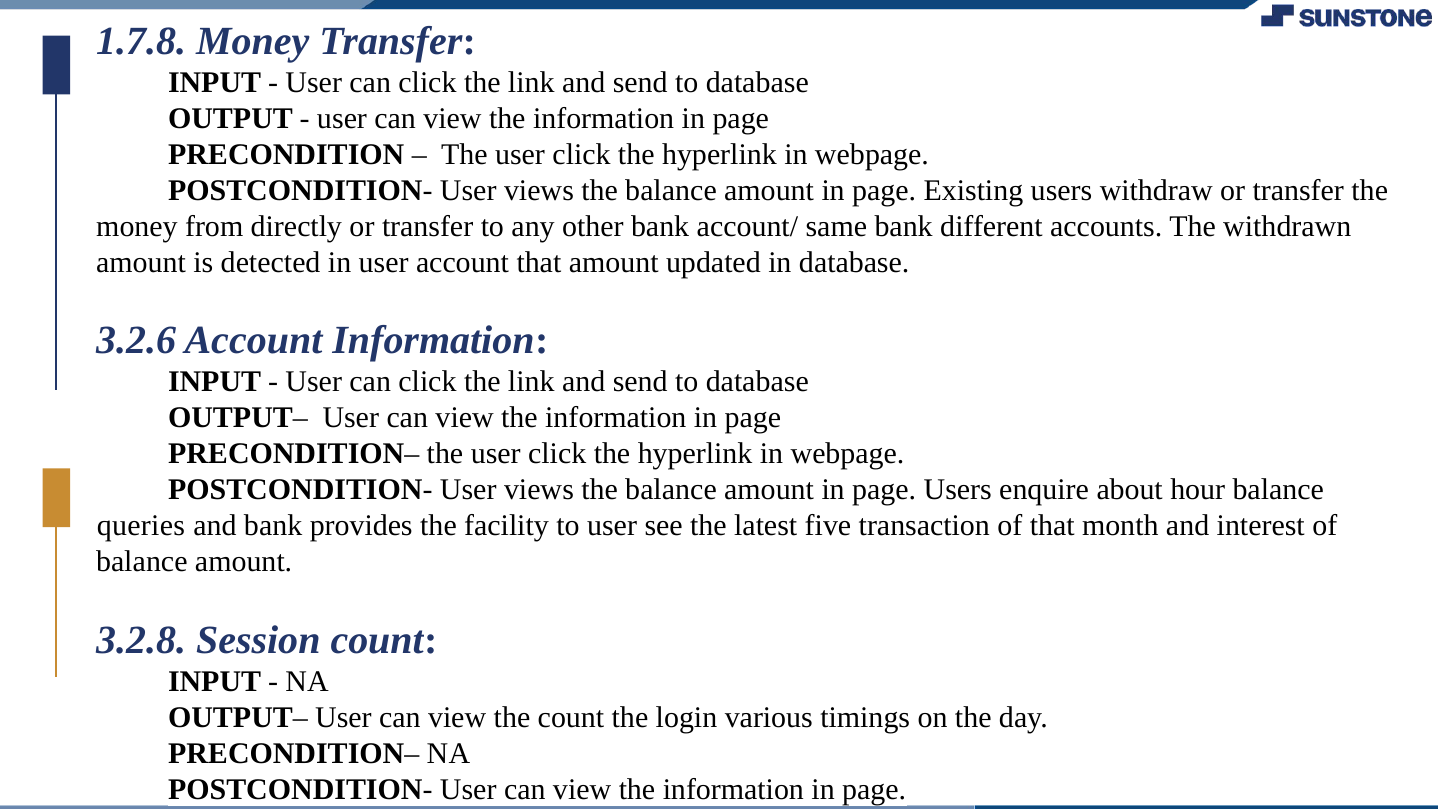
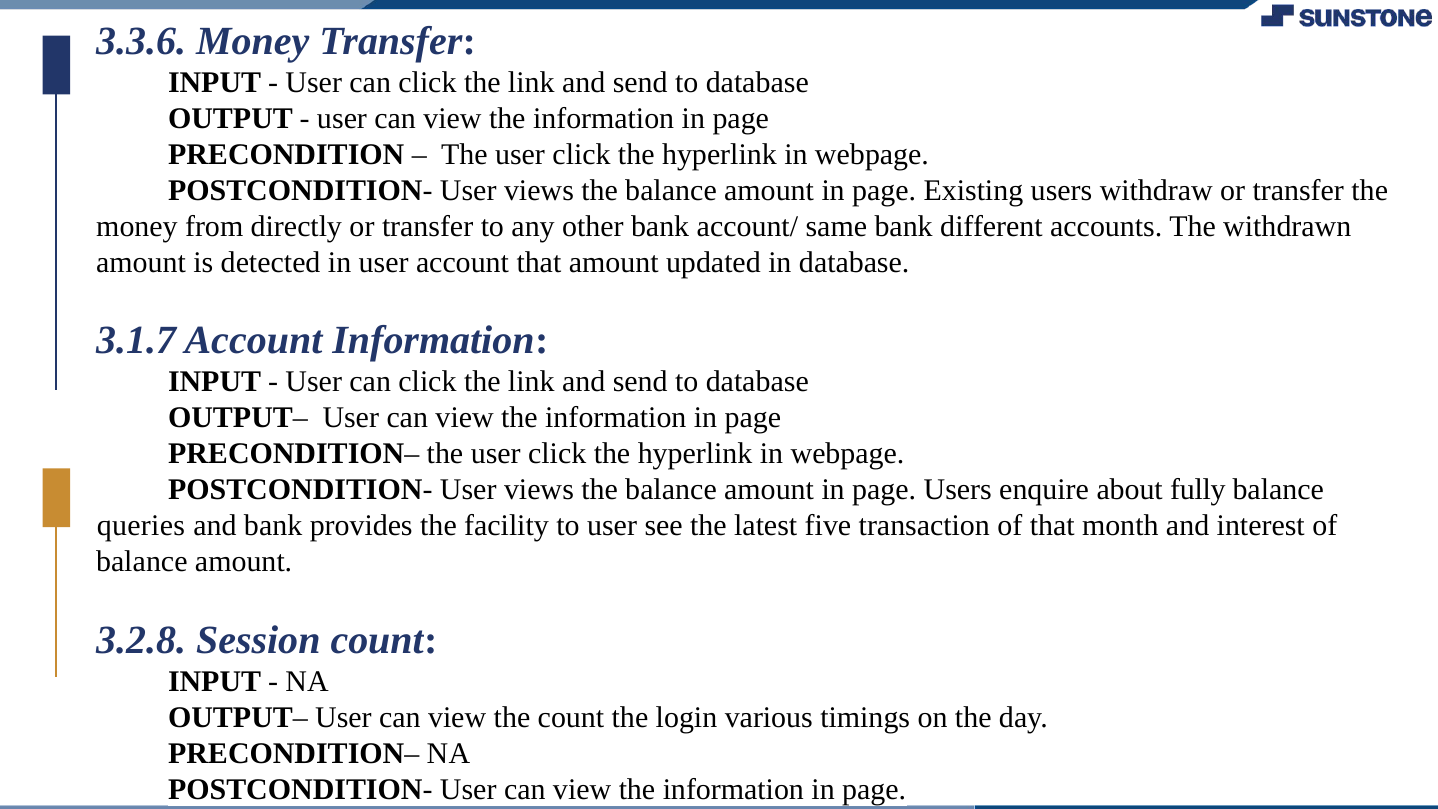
1.7.8: 1.7.8 -> 3.3.6
3.2.6: 3.2.6 -> 3.1.7
hour: hour -> fully
